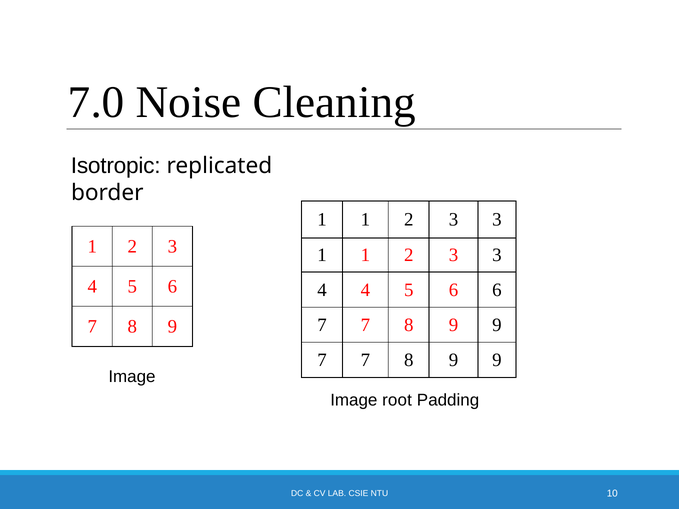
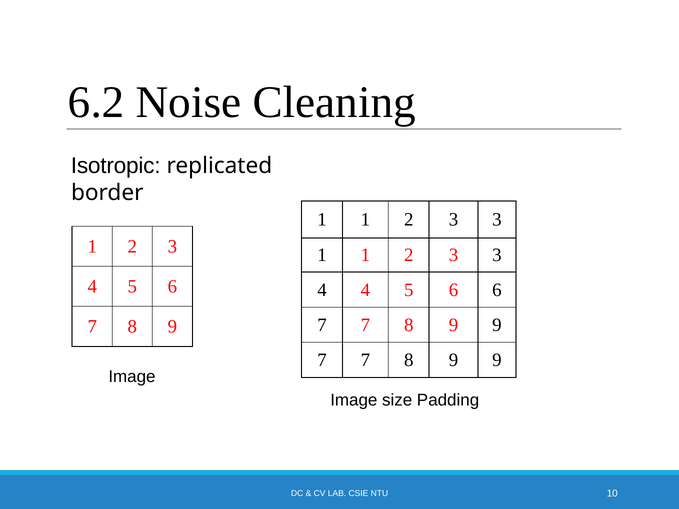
7.0: 7.0 -> 6.2
root: root -> size
